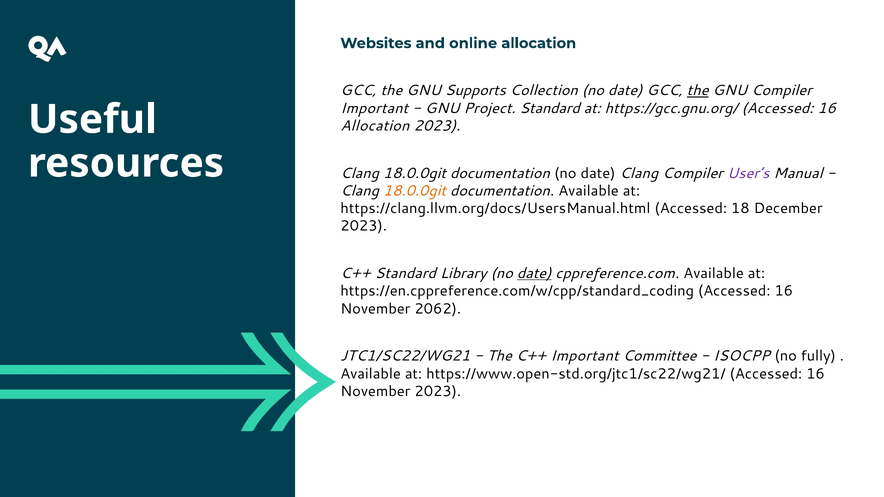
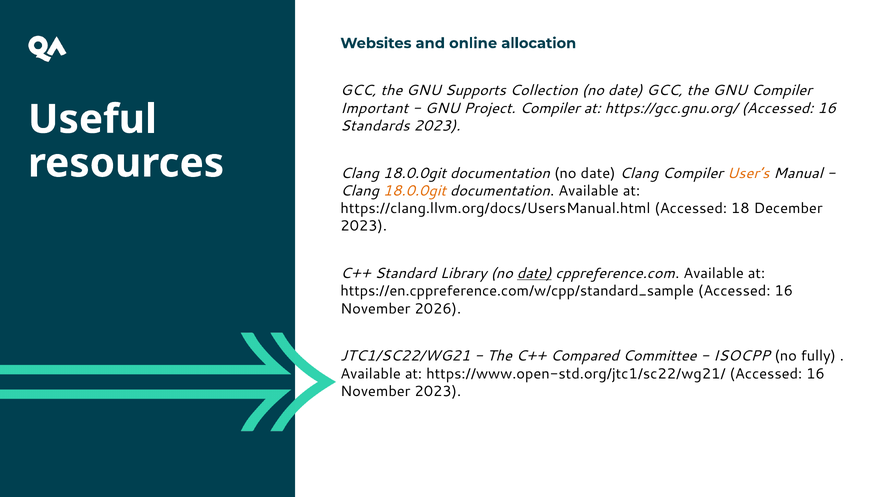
the at (698, 91) underline: present -> none
Project Standard: Standard -> Compiler
Allocation at (375, 126): Allocation -> Standards
User’s colour: purple -> orange
https://en.cppreference.com/w/cpp/standard_coding: https://en.cppreference.com/w/cpp/standard_coding -> https://en.cppreference.com/w/cpp/standard_sample
2062: 2062 -> 2026
C++ Important: Important -> Compared
